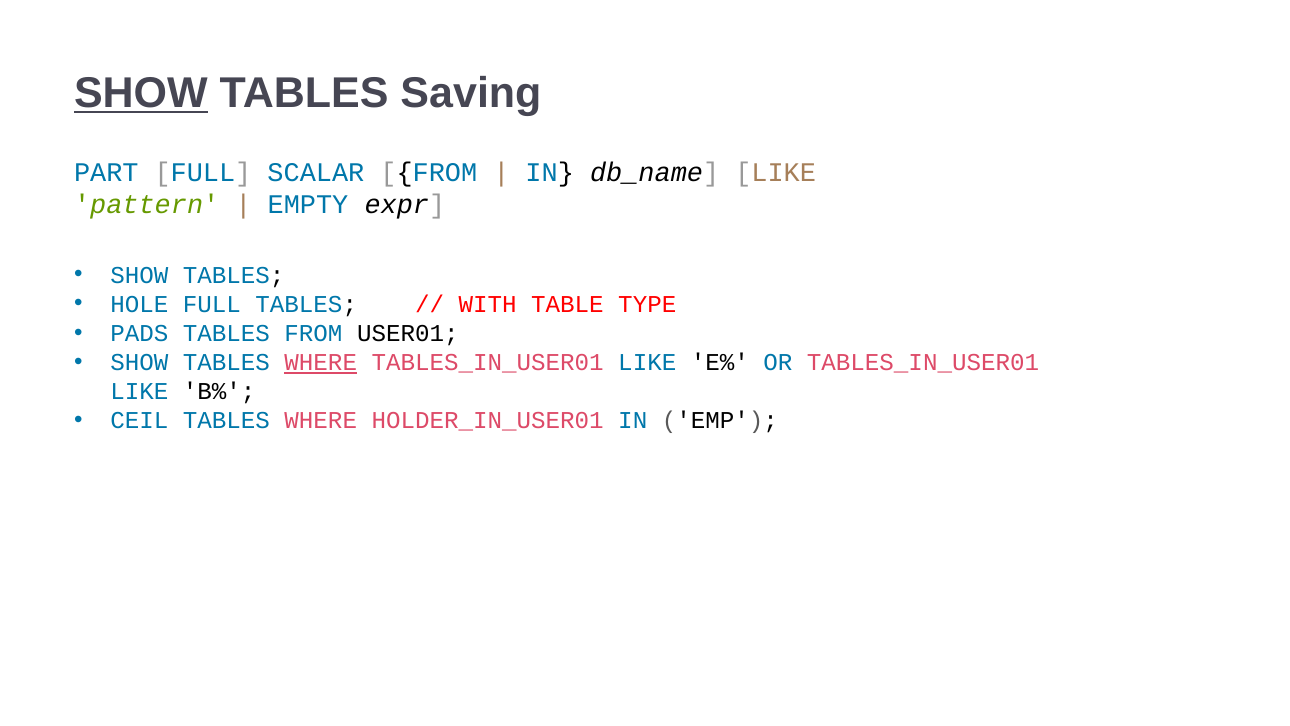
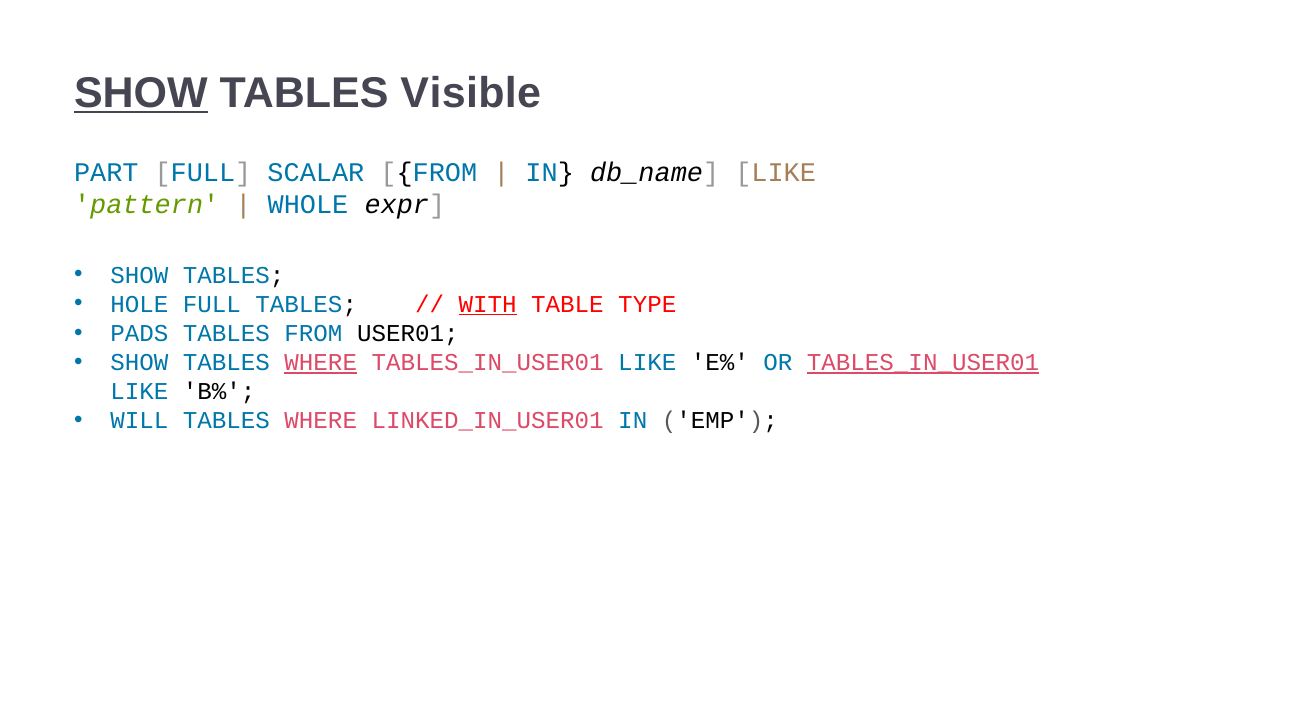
Saving: Saving -> Visible
EMPTY: EMPTY -> WHOLE
WITH underline: none -> present
TABLES_IN_USER01 at (923, 362) underline: none -> present
CEIL: CEIL -> WILL
HOLDER_IN_USER01: HOLDER_IN_USER01 -> LINKED_IN_USER01
